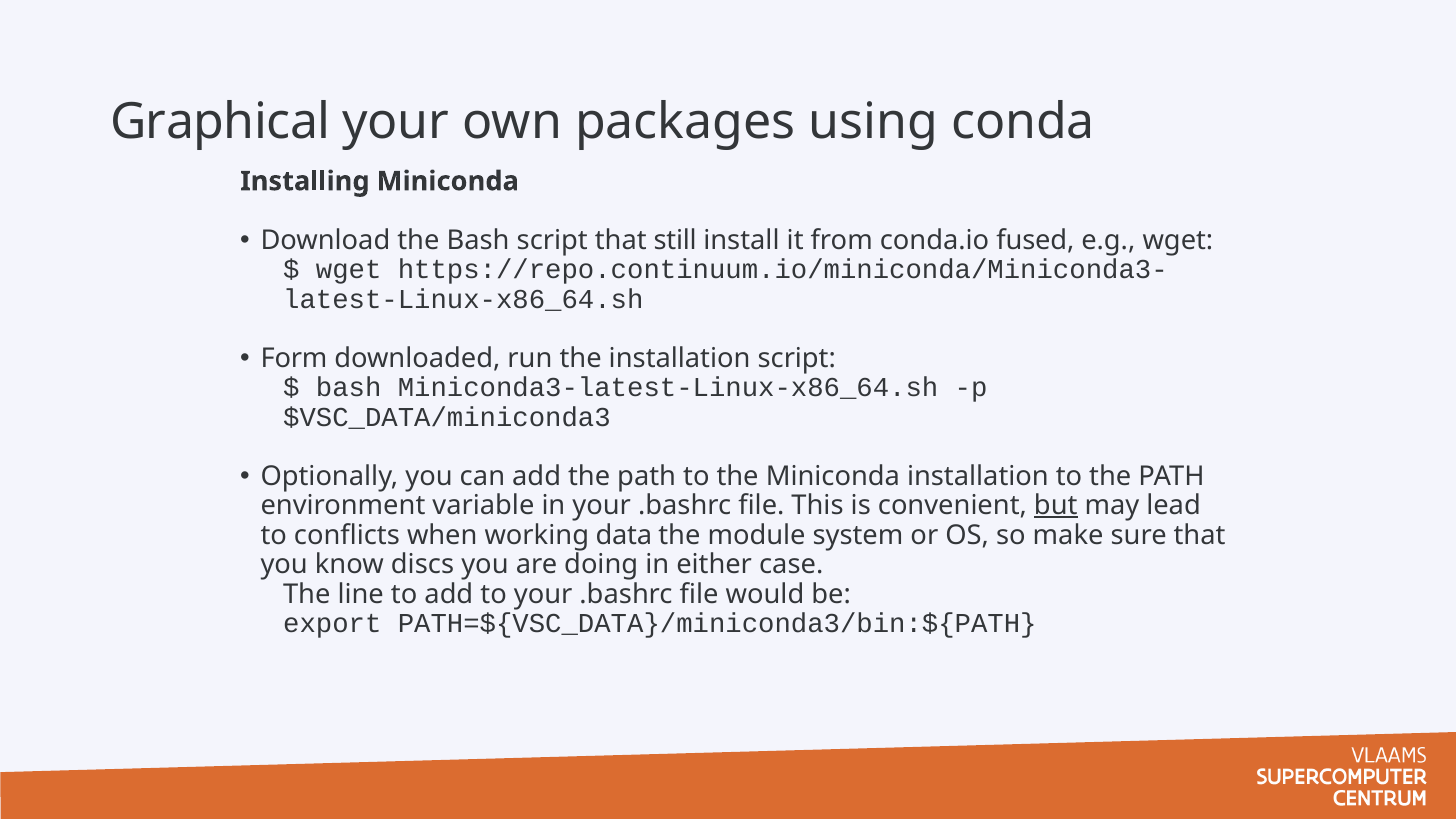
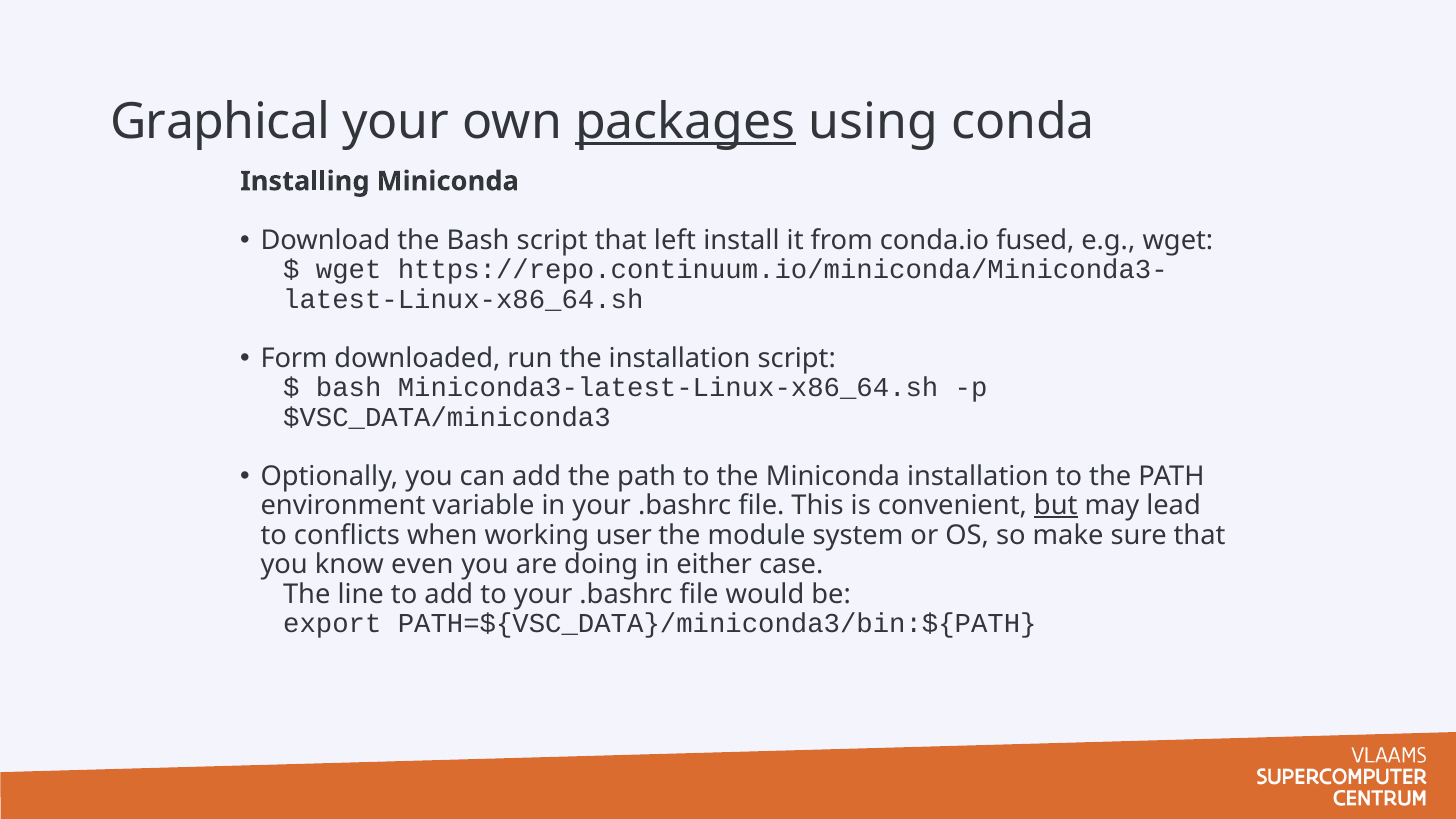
packages underline: none -> present
still: still -> left
data: data -> user
discs: discs -> even
